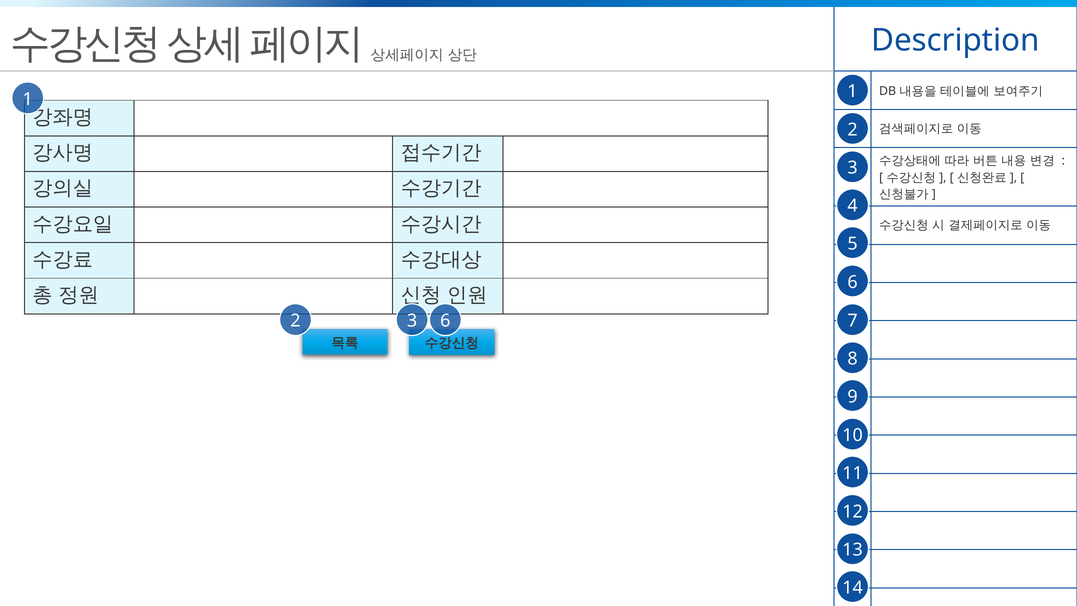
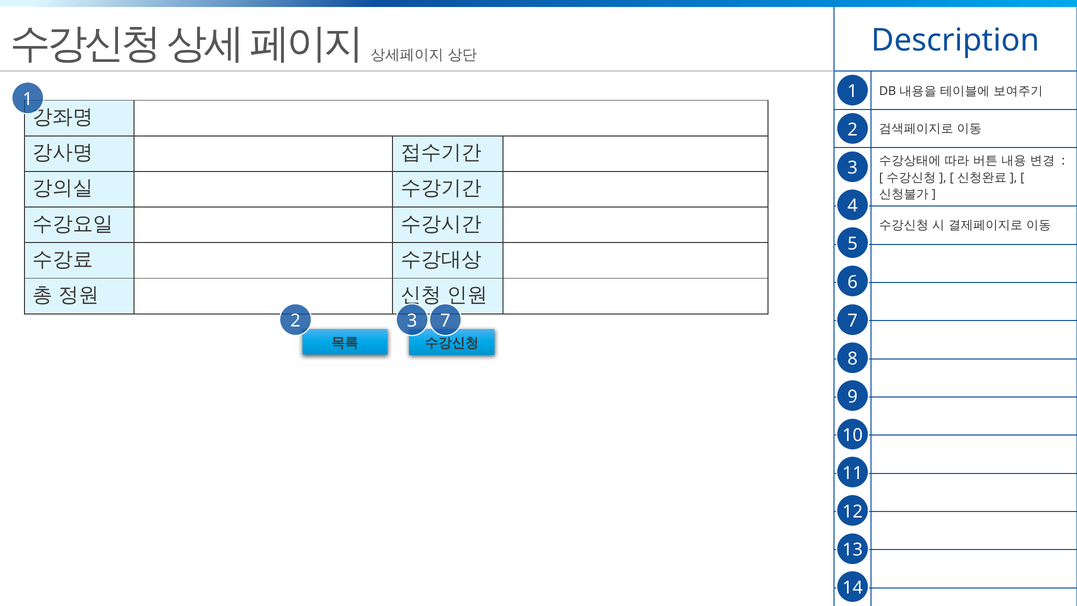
3 6: 6 -> 7
